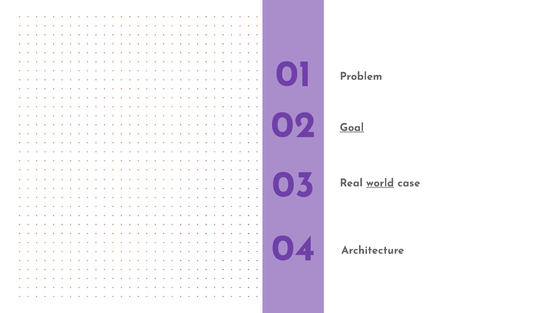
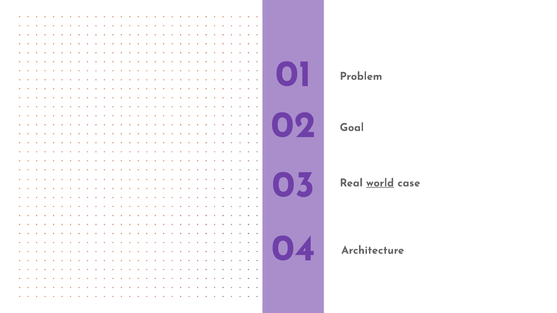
Goal underline: present -> none
